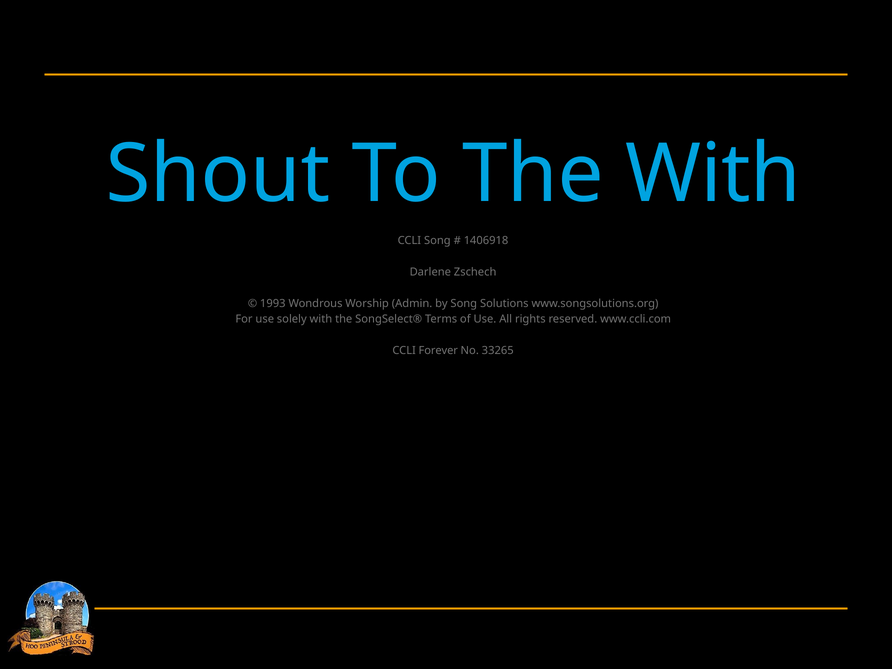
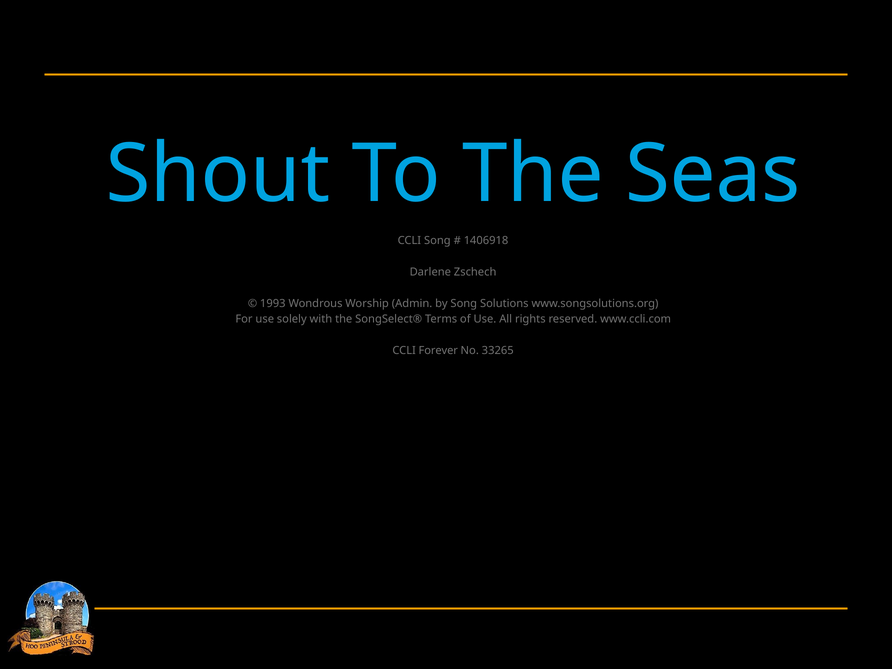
The With: With -> Seas
